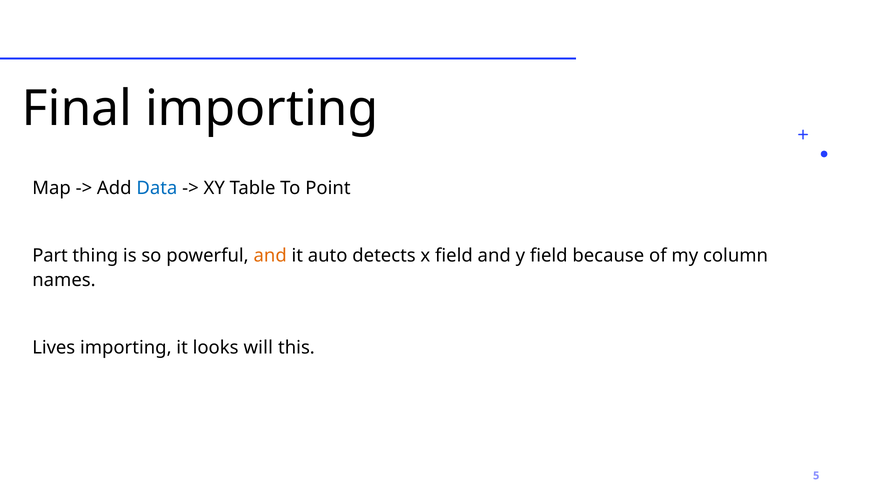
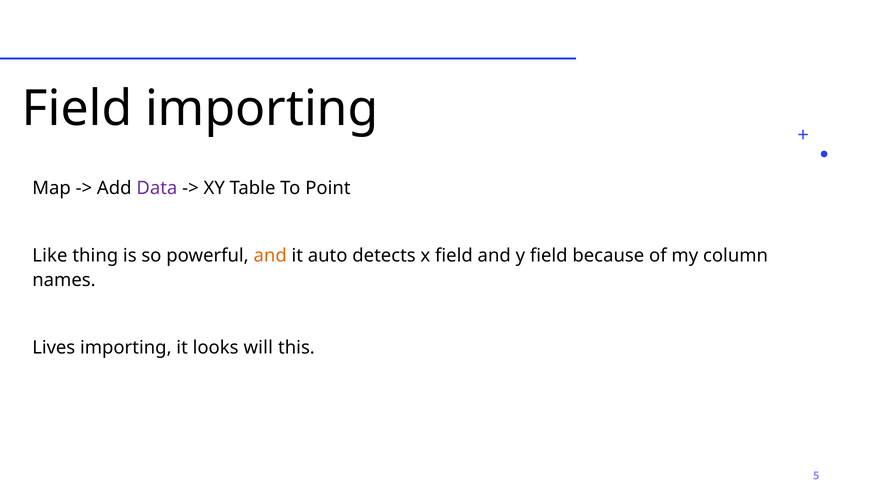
Final at (77, 109): Final -> Field
Data colour: blue -> purple
Part: Part -> Like
